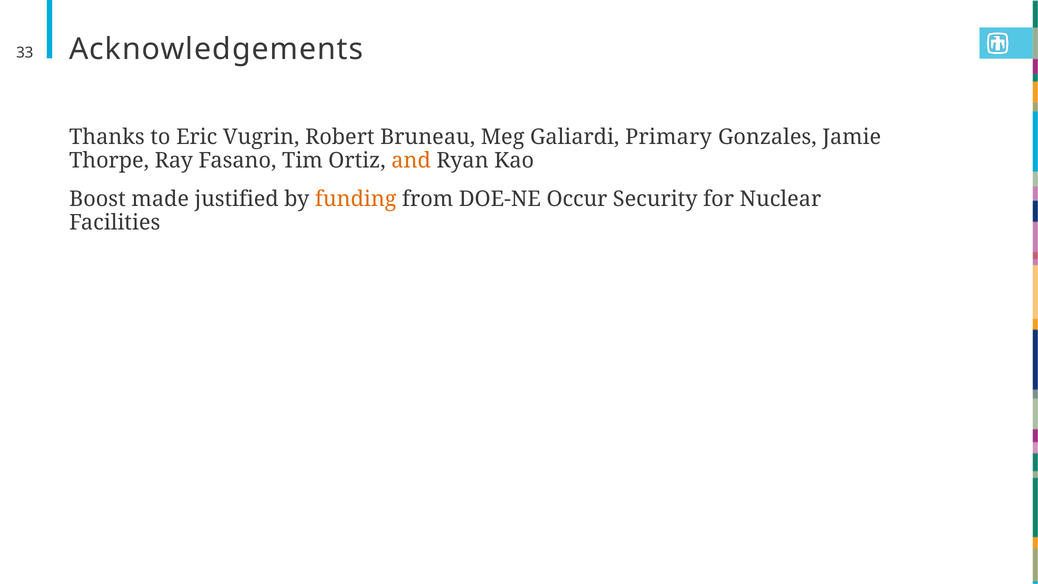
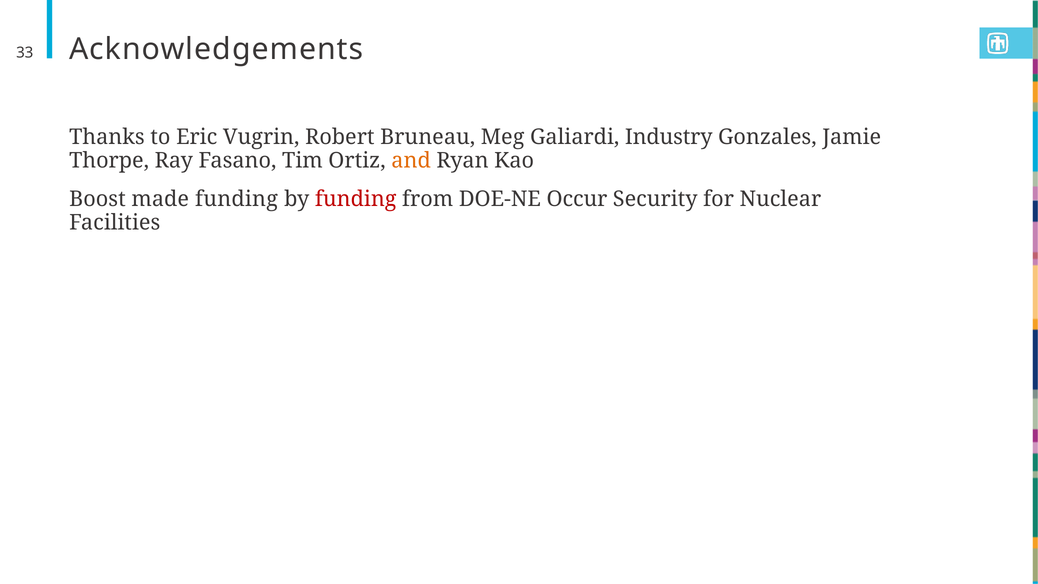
Primary: Primary -> Industry
made justified: justified -> funding
funding at (356, 199) colour: orange -> red
